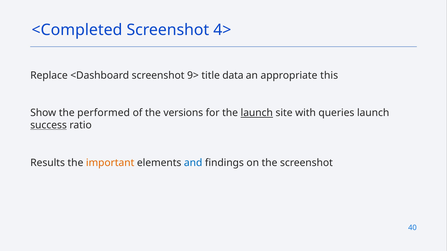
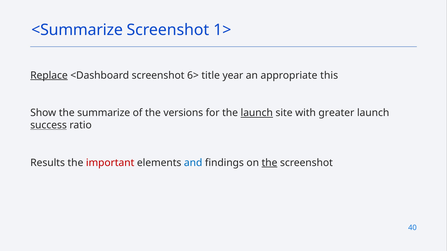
<Completed: <Completed -> <Summarize
4>: 4> -> 1>
Replace underline: none -> present
9>: 9> -> 6>
data: data -> year
performed: performed -> summarize
queries: queries -> greater
important colour: orange -> red
the at (270, 163) underline: none -> present
